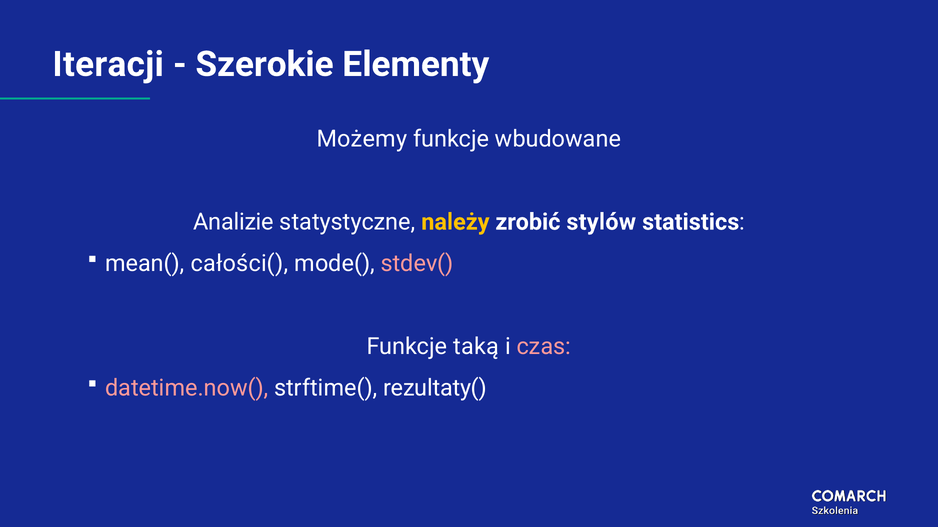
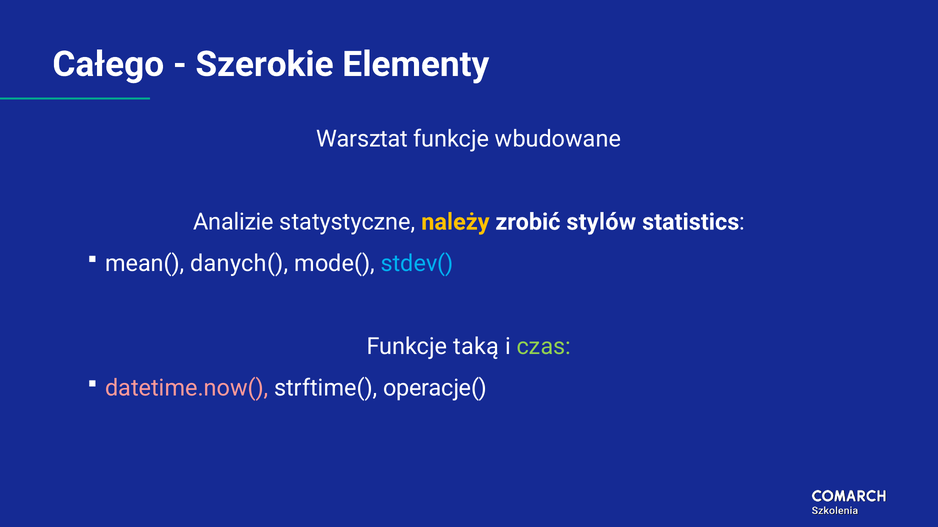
Iteracji: Iteracji -> Całego
Możemy: Możemy -> Warsztat
całości(: całości( -> danych(
stdev( colour: pink -> light blue
czas colour: pink -> light green
rezultaty(: rezultaty( -> operacje(
